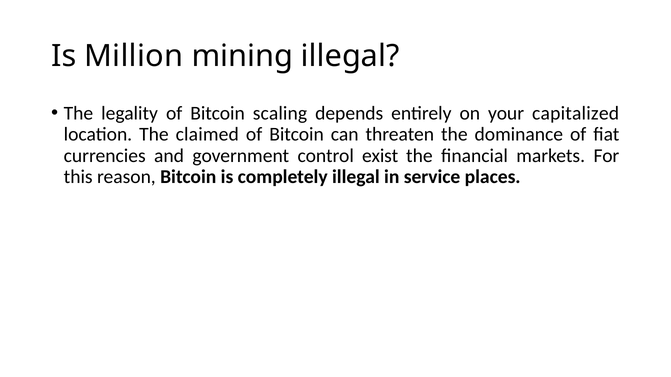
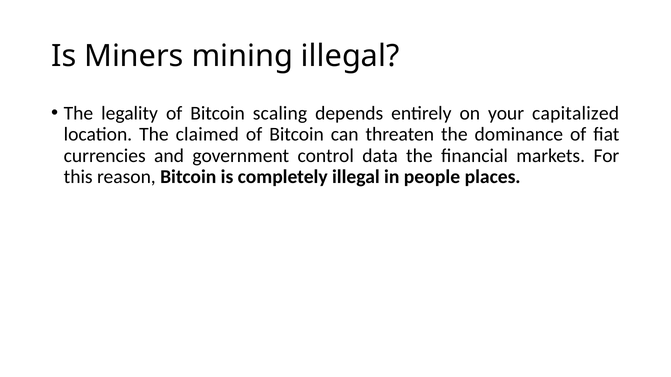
Million: Million -> Miners
exist: exist -> data
service: service -> people
